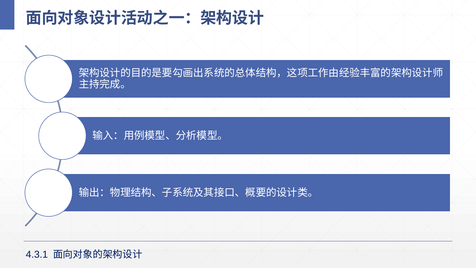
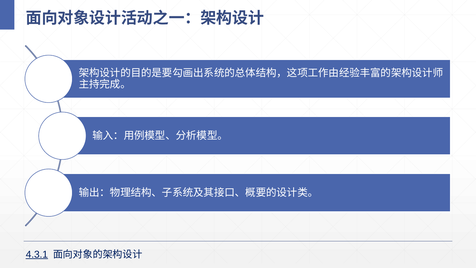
4.3.1 underline: none -> present
